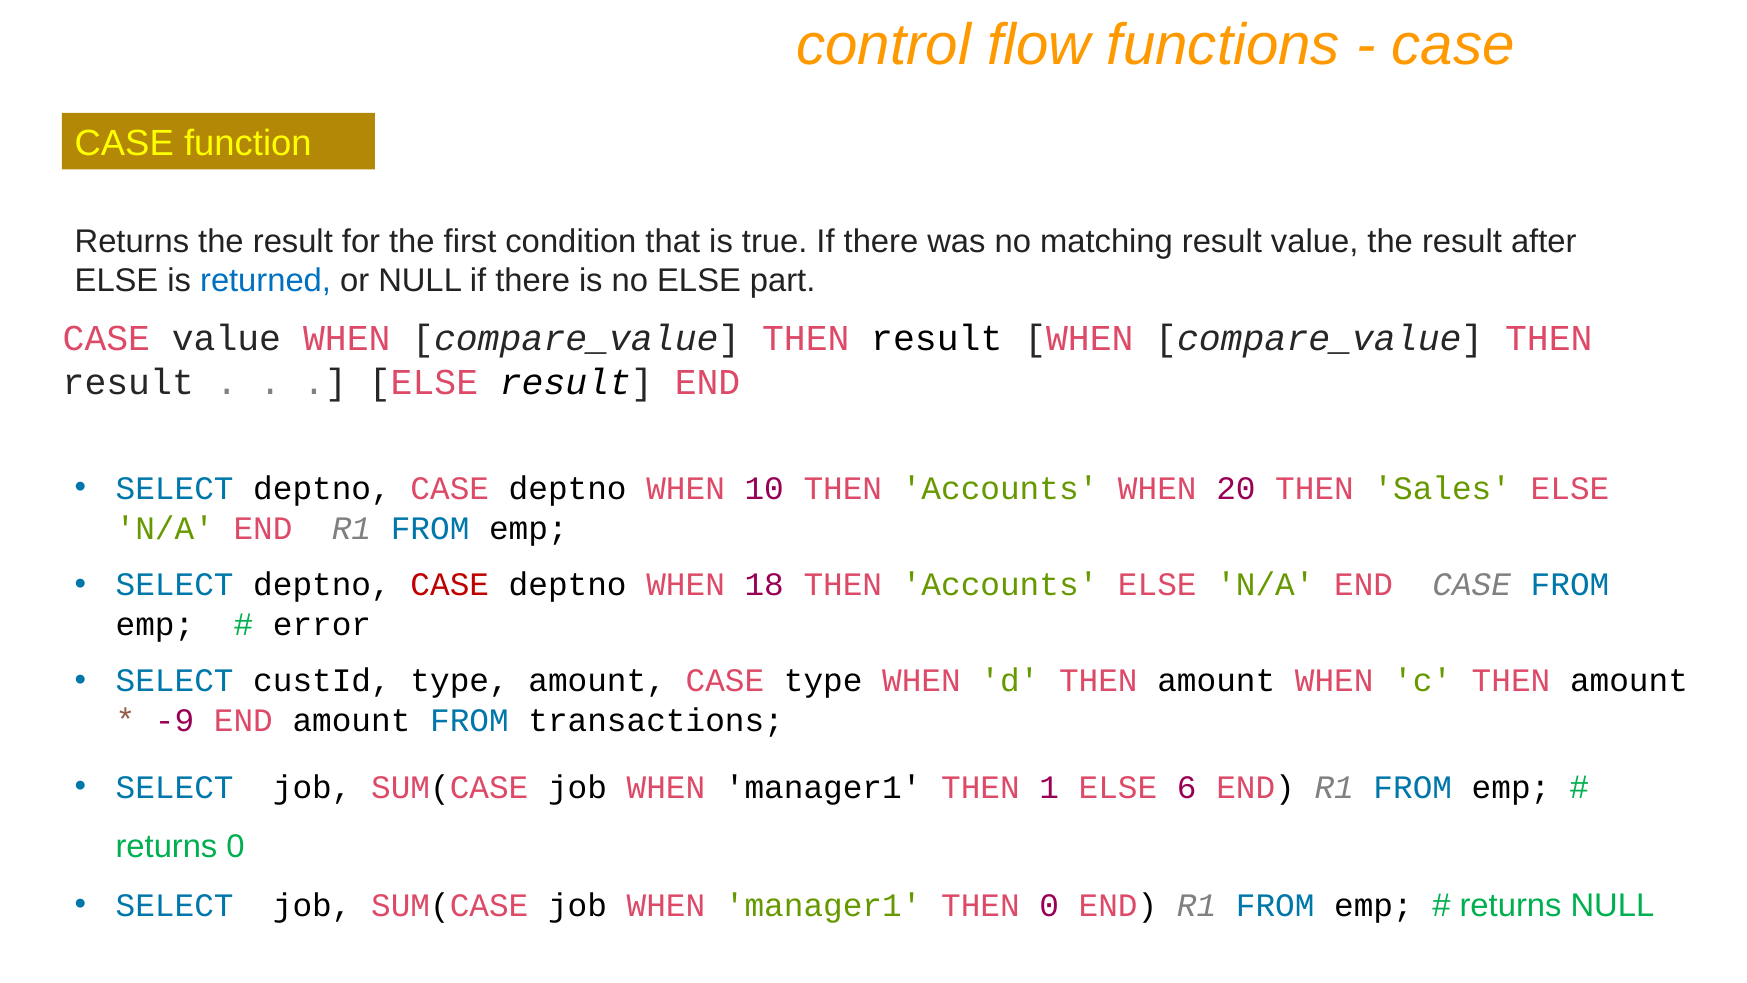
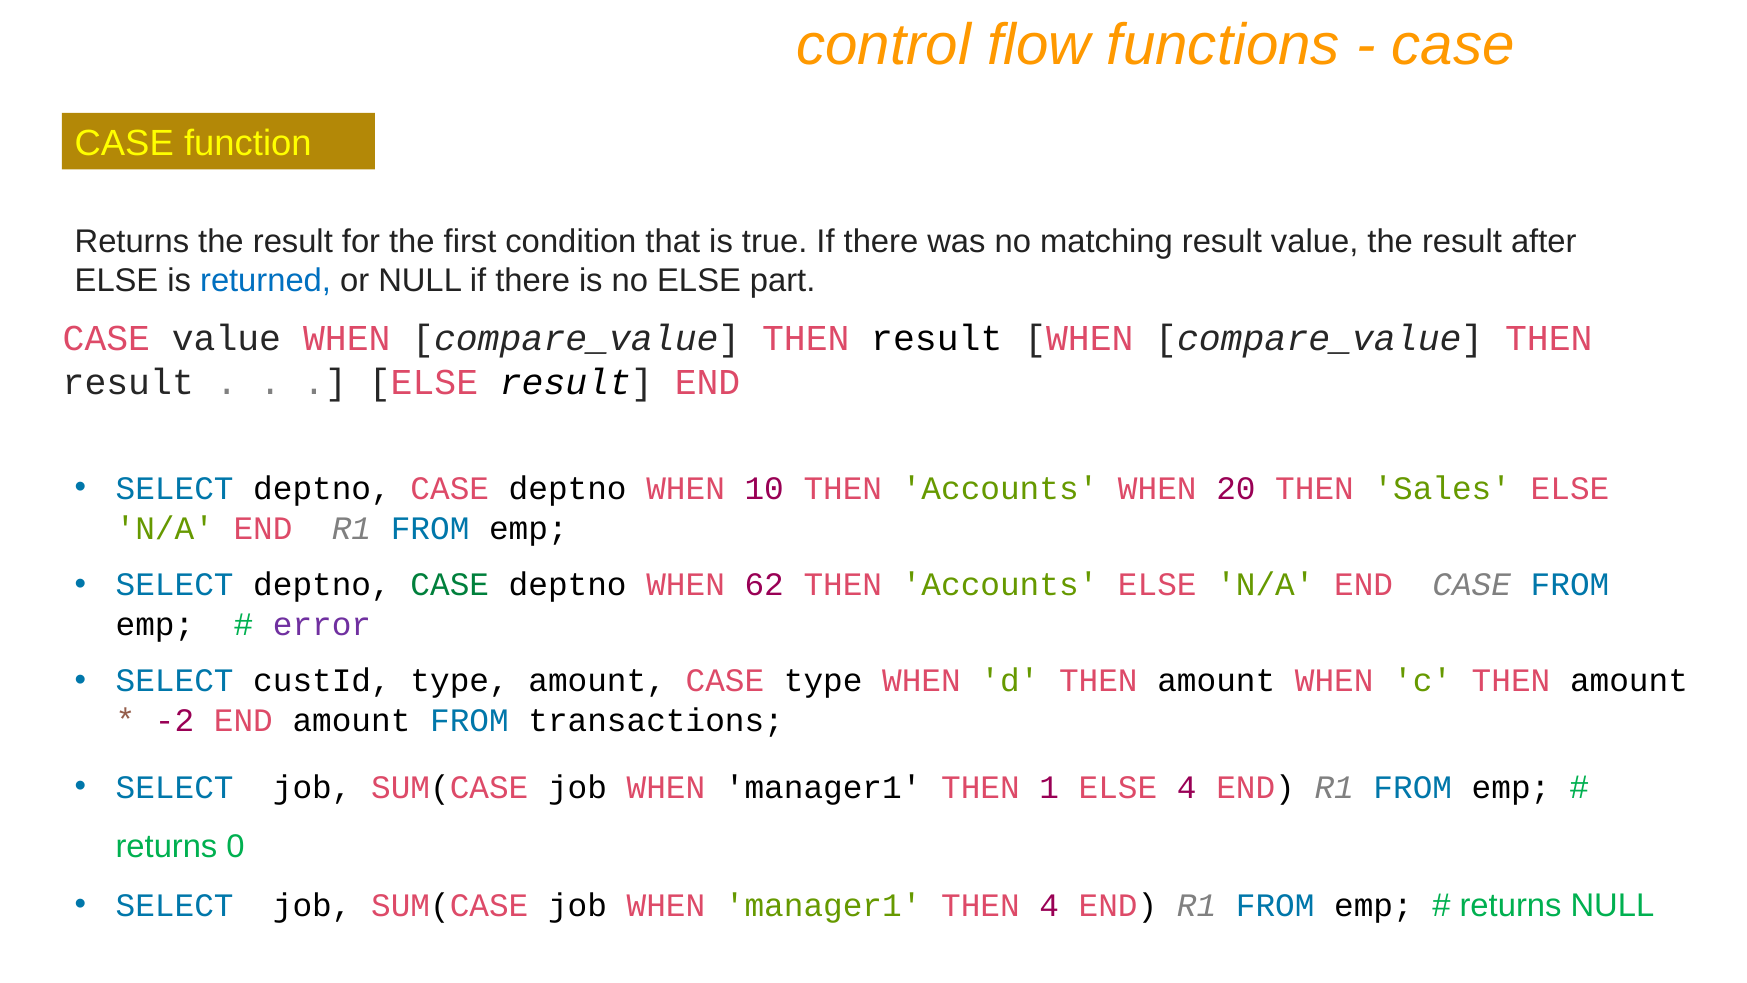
CASE at (450, 585) colour: red -> green
18: 18 -> 62
error colour: black -> purple
-9: -9 -> -2
ELSE 6: 6 -> 4
THEN 0: 0 -> 4
